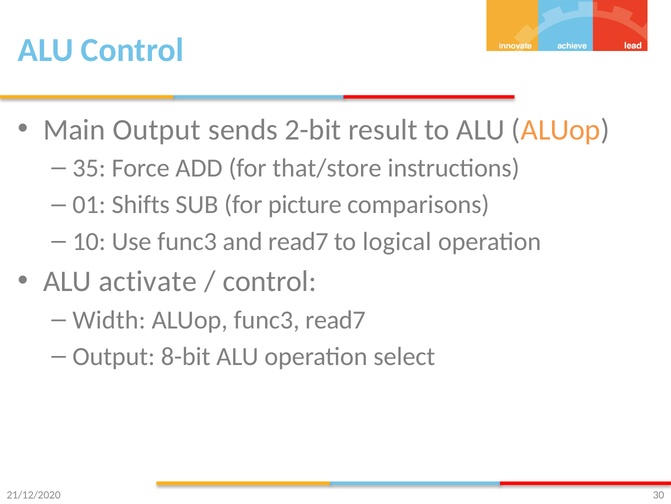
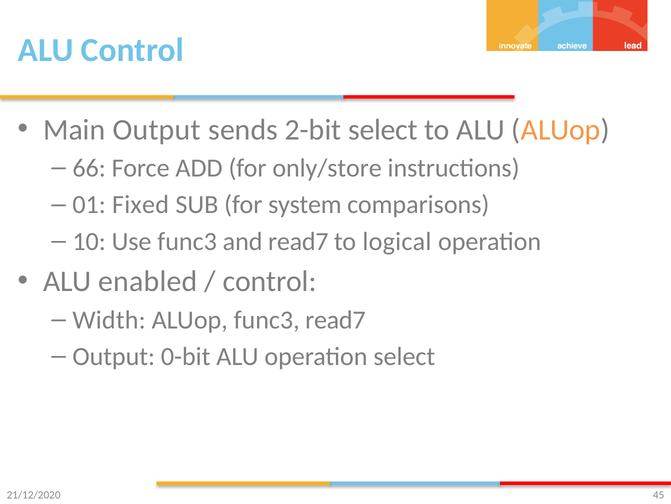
2-bit result: result -> select
35: 35 -> 66
that/store: that/store -> only/store
Shifts: Shifts -> Fixed
picture: picture -> system
activate: activate -> enabled
8-bit: 8-bit -> 0-bit
30: 30 -> 45
